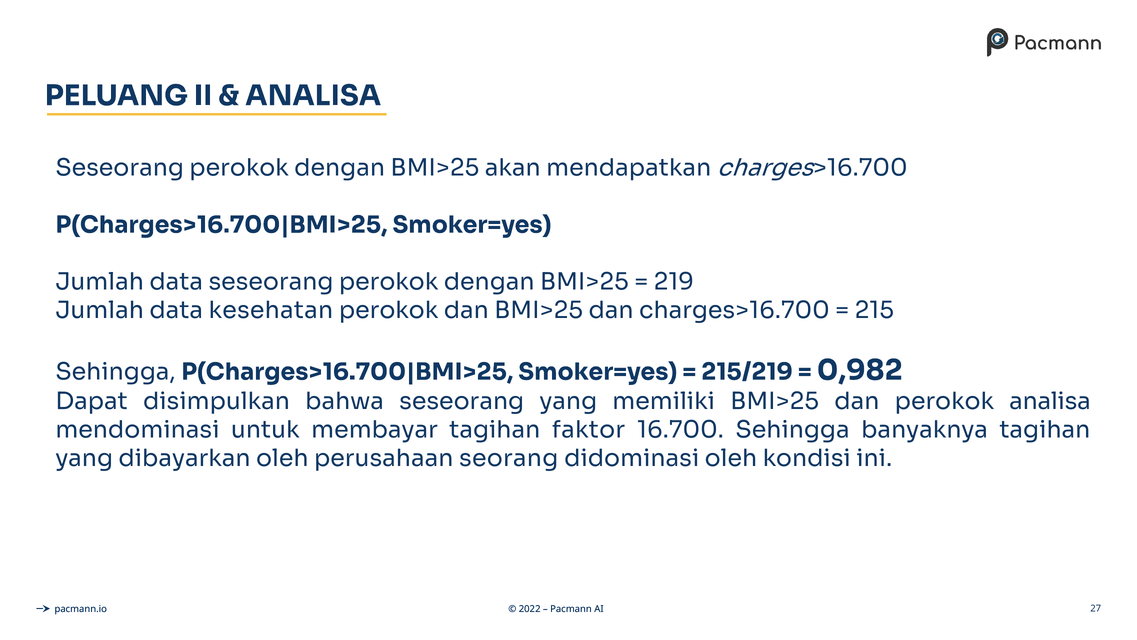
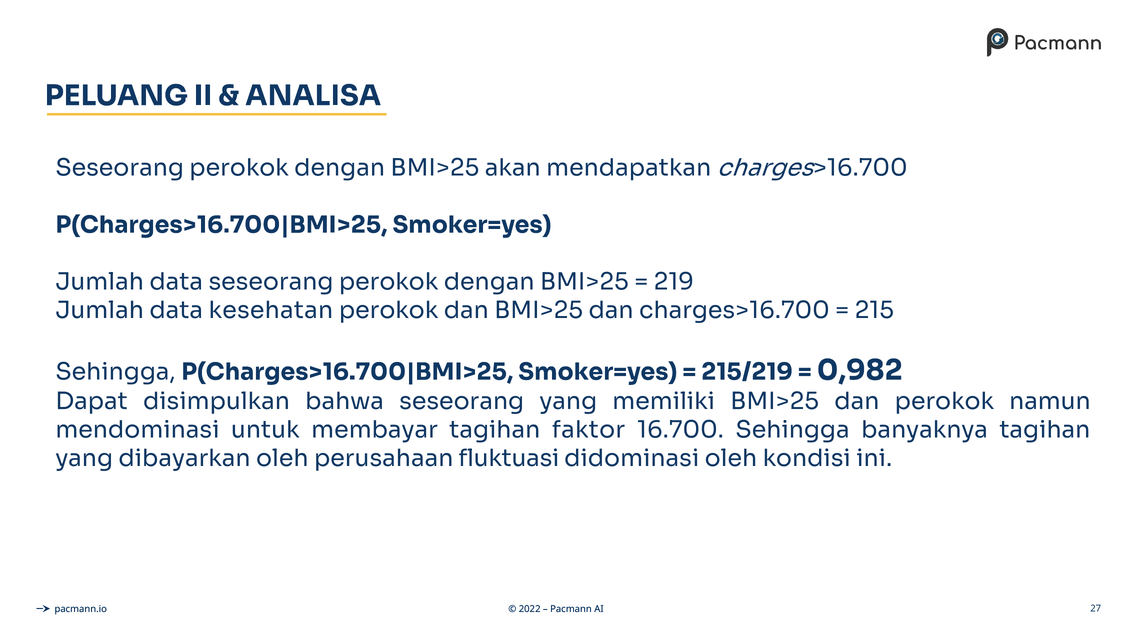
perokok analisa: analisa -> namun
seorang: seorang -> fluktuasi
